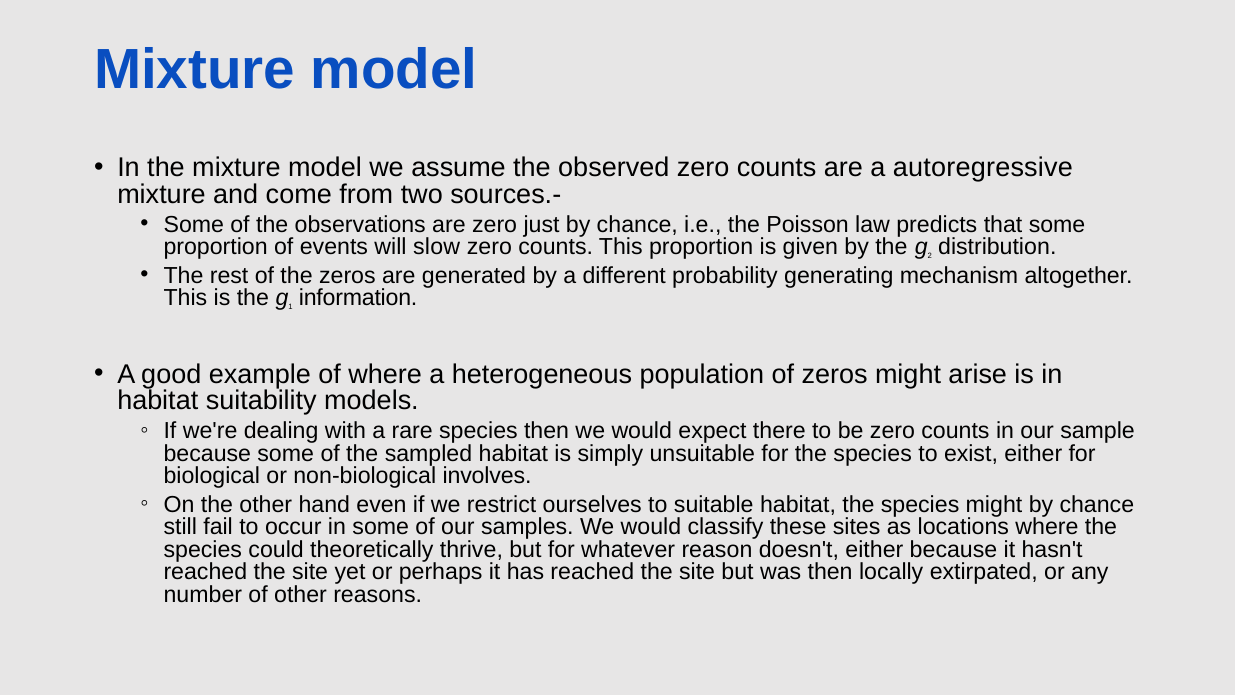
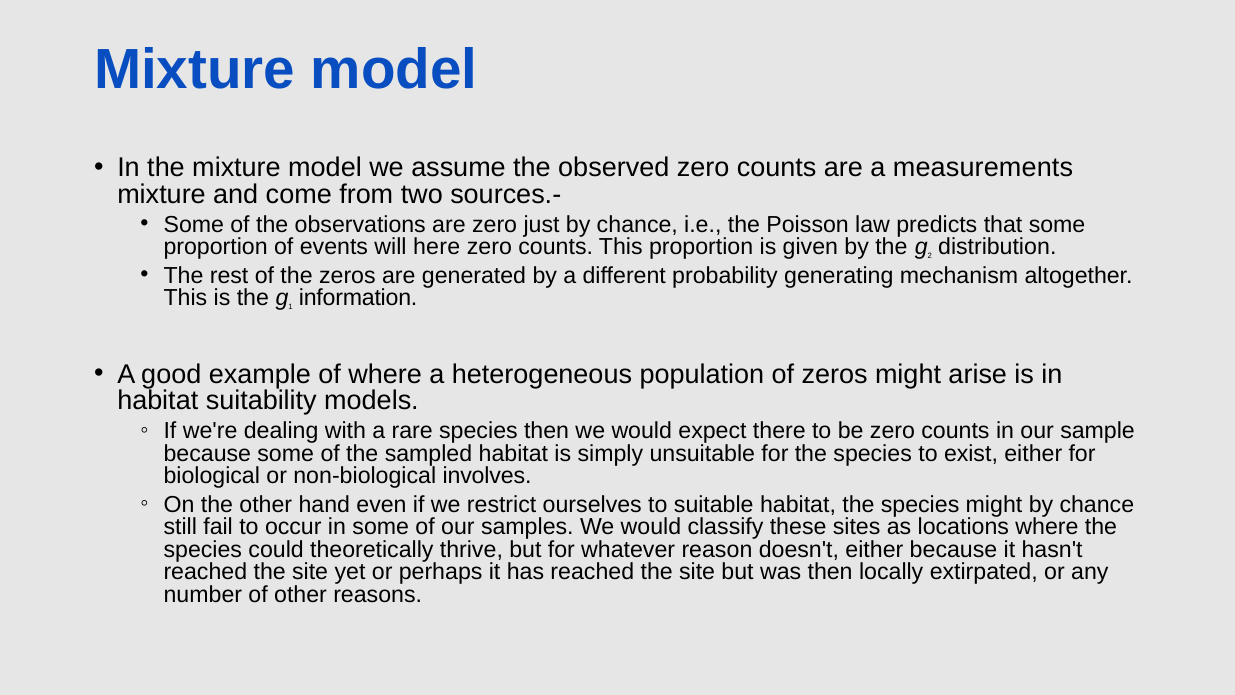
autoregressive: autoregressive -> measurements
slow: slow -> here
